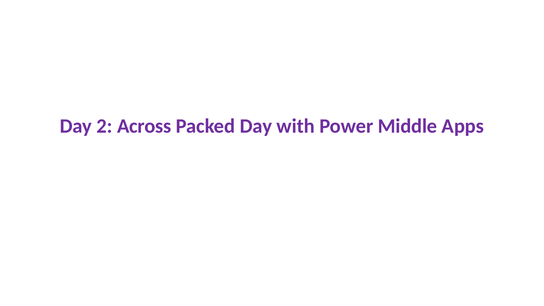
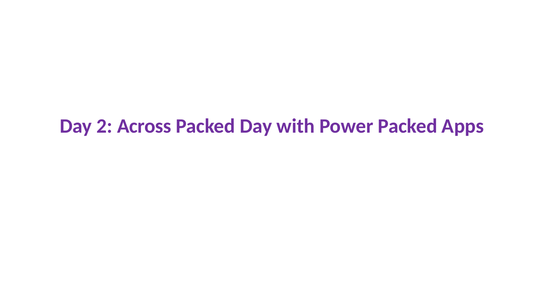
Power Middle: Middle -> Packed
